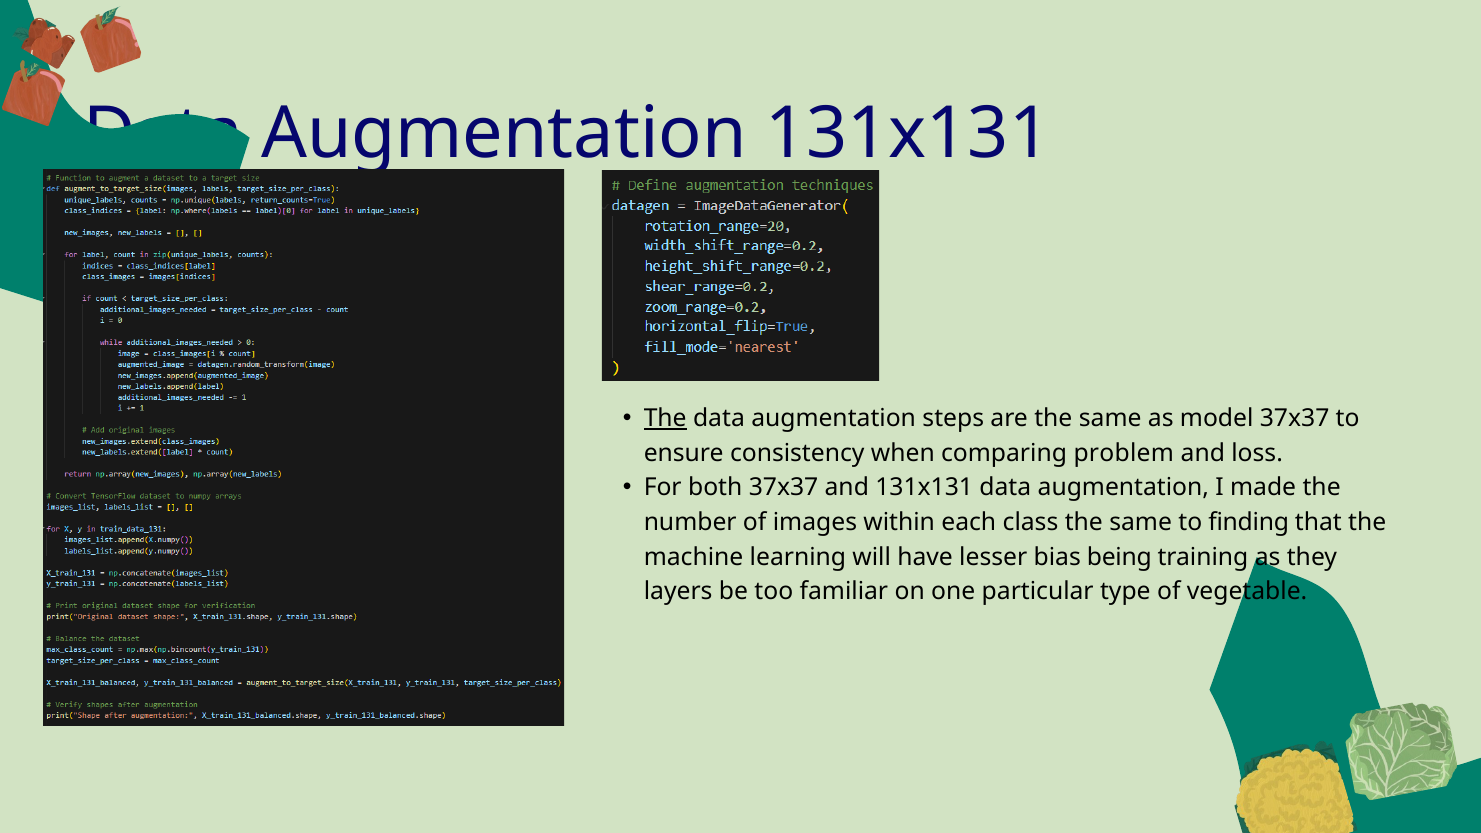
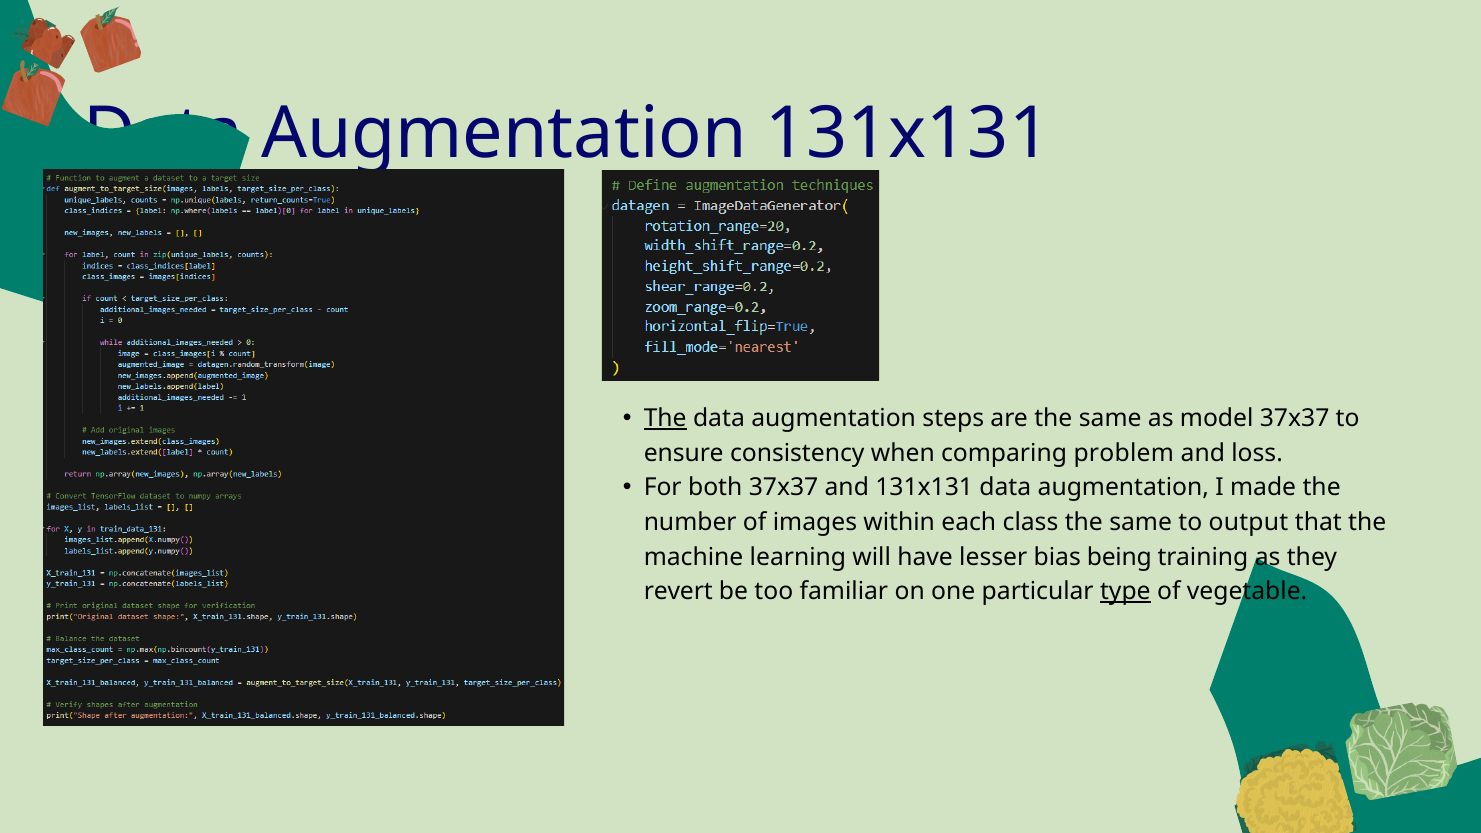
finding: finding -> output
layers: layers -> revert
type underline: none -> present
